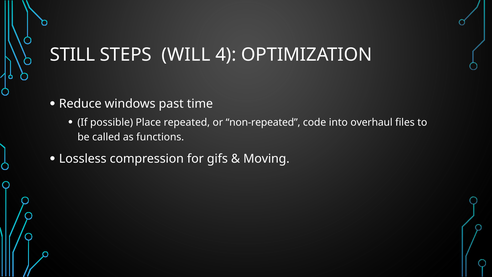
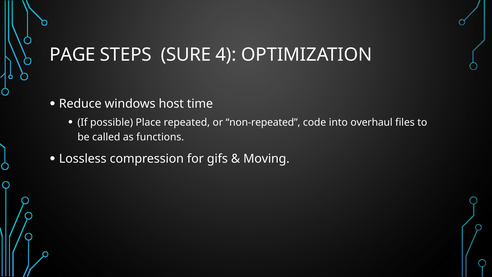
STILL: STILL -> PAGE
WILL: WILL -> SURE
past: past -> host
